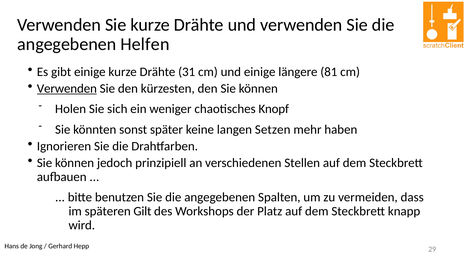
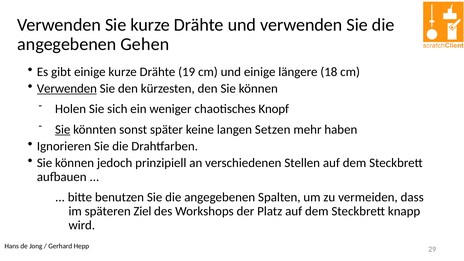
Helfen: Helfen -> Gehen
31: 31 -> 19
81: 81 -> 18
Sie at (63, 130) underline: none -> present
Gilt: Gilt -> Ziel
